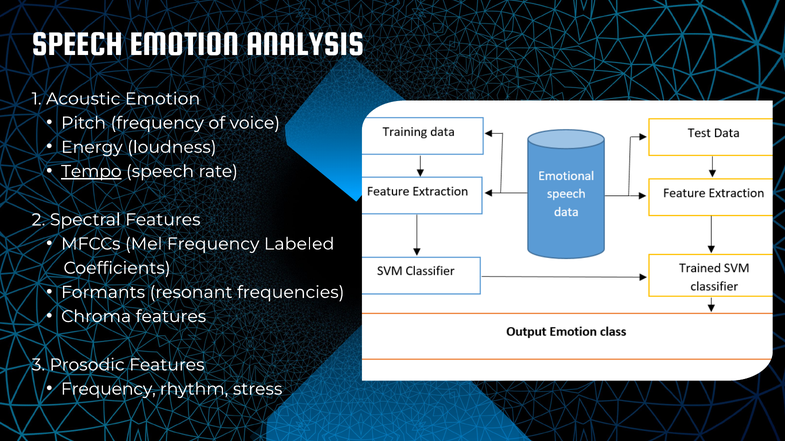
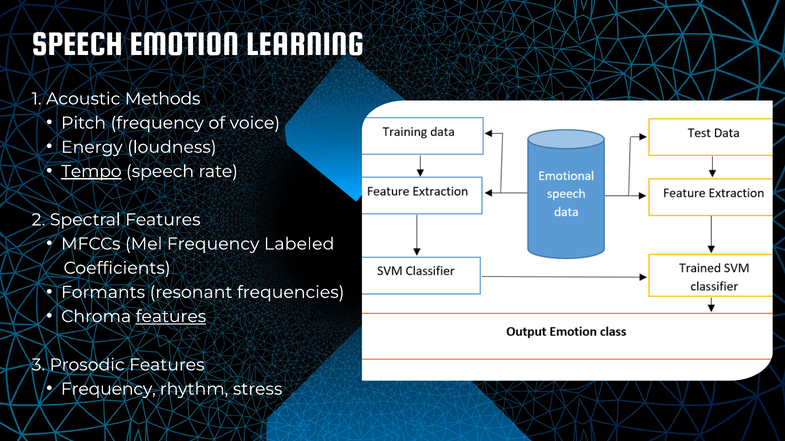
ANALYSIS: ANALYSIS -> LEARNING
Acoustic Emotion: Emotion -> Methods
features at (171, 317) underline: none -> present
